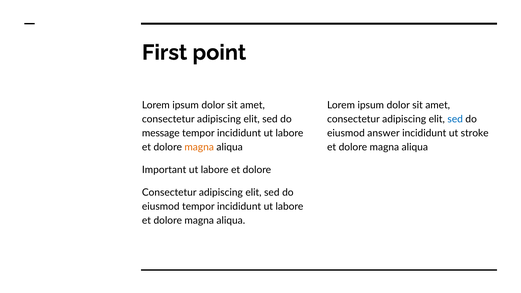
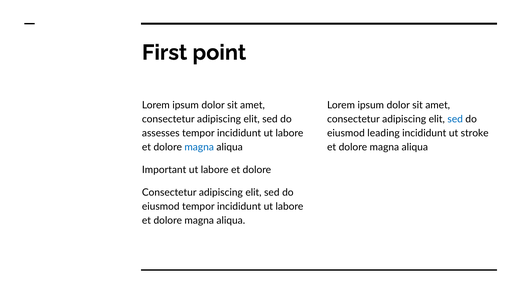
message: message -> assesses
answer: answer -> leading
magna at (199, 147) colour: orange -> blue
